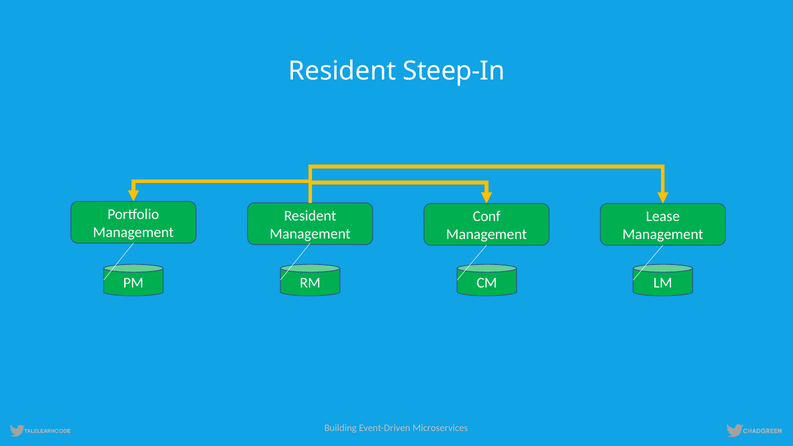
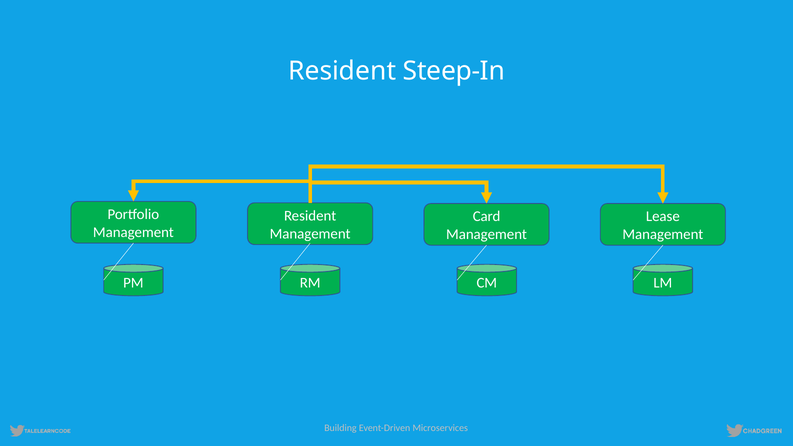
Conf: Conf -> Card
